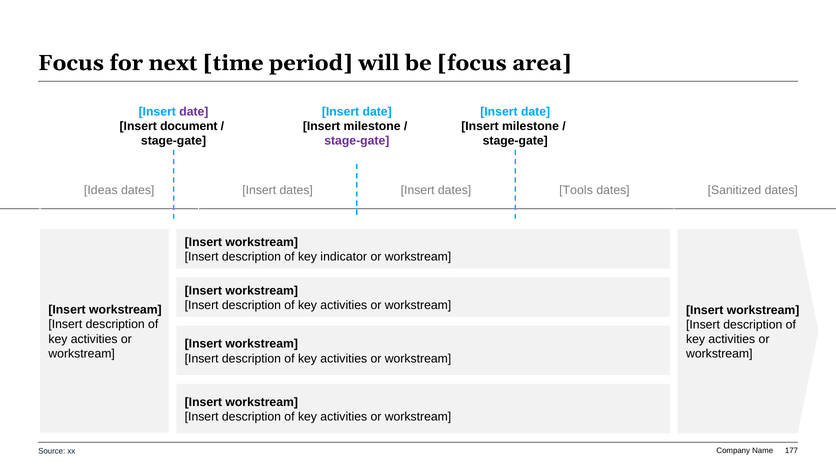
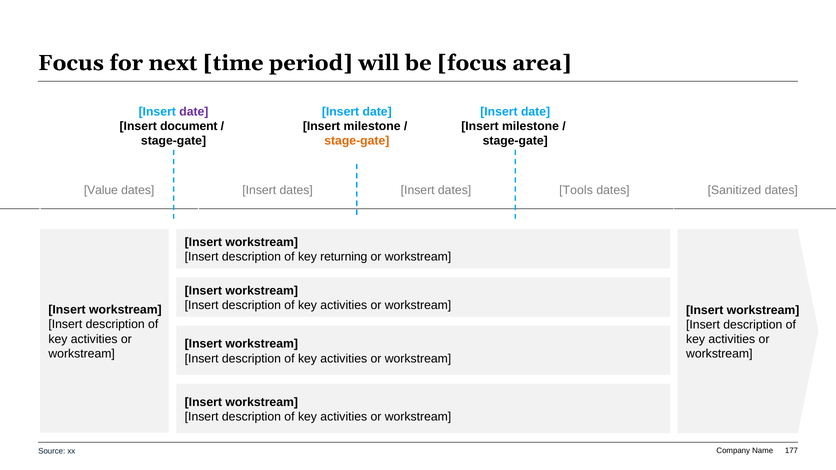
stage-gate at (357, 141) colour: purple -> orange
Ideas: Ideas -> Value
indicator: indicator -> returning
